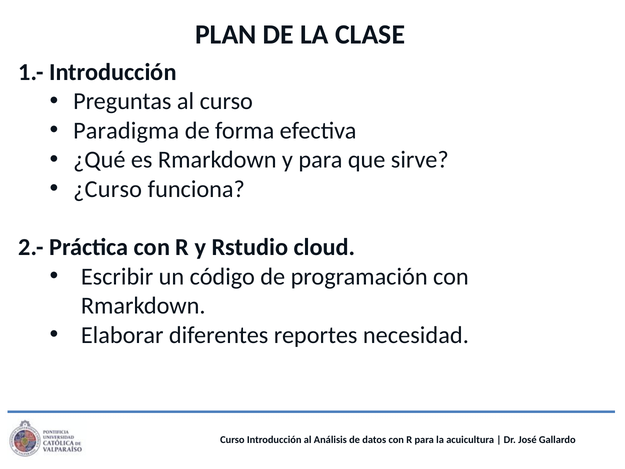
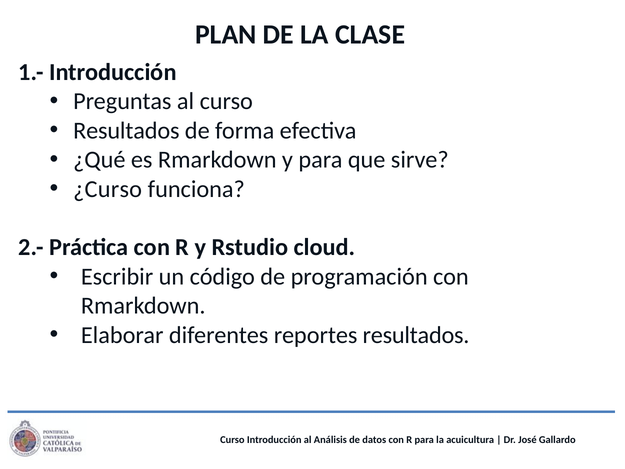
Paradigma at (126, 131): Paradigma -> Resultados
reportes necesidad: necesidad -> resultados
